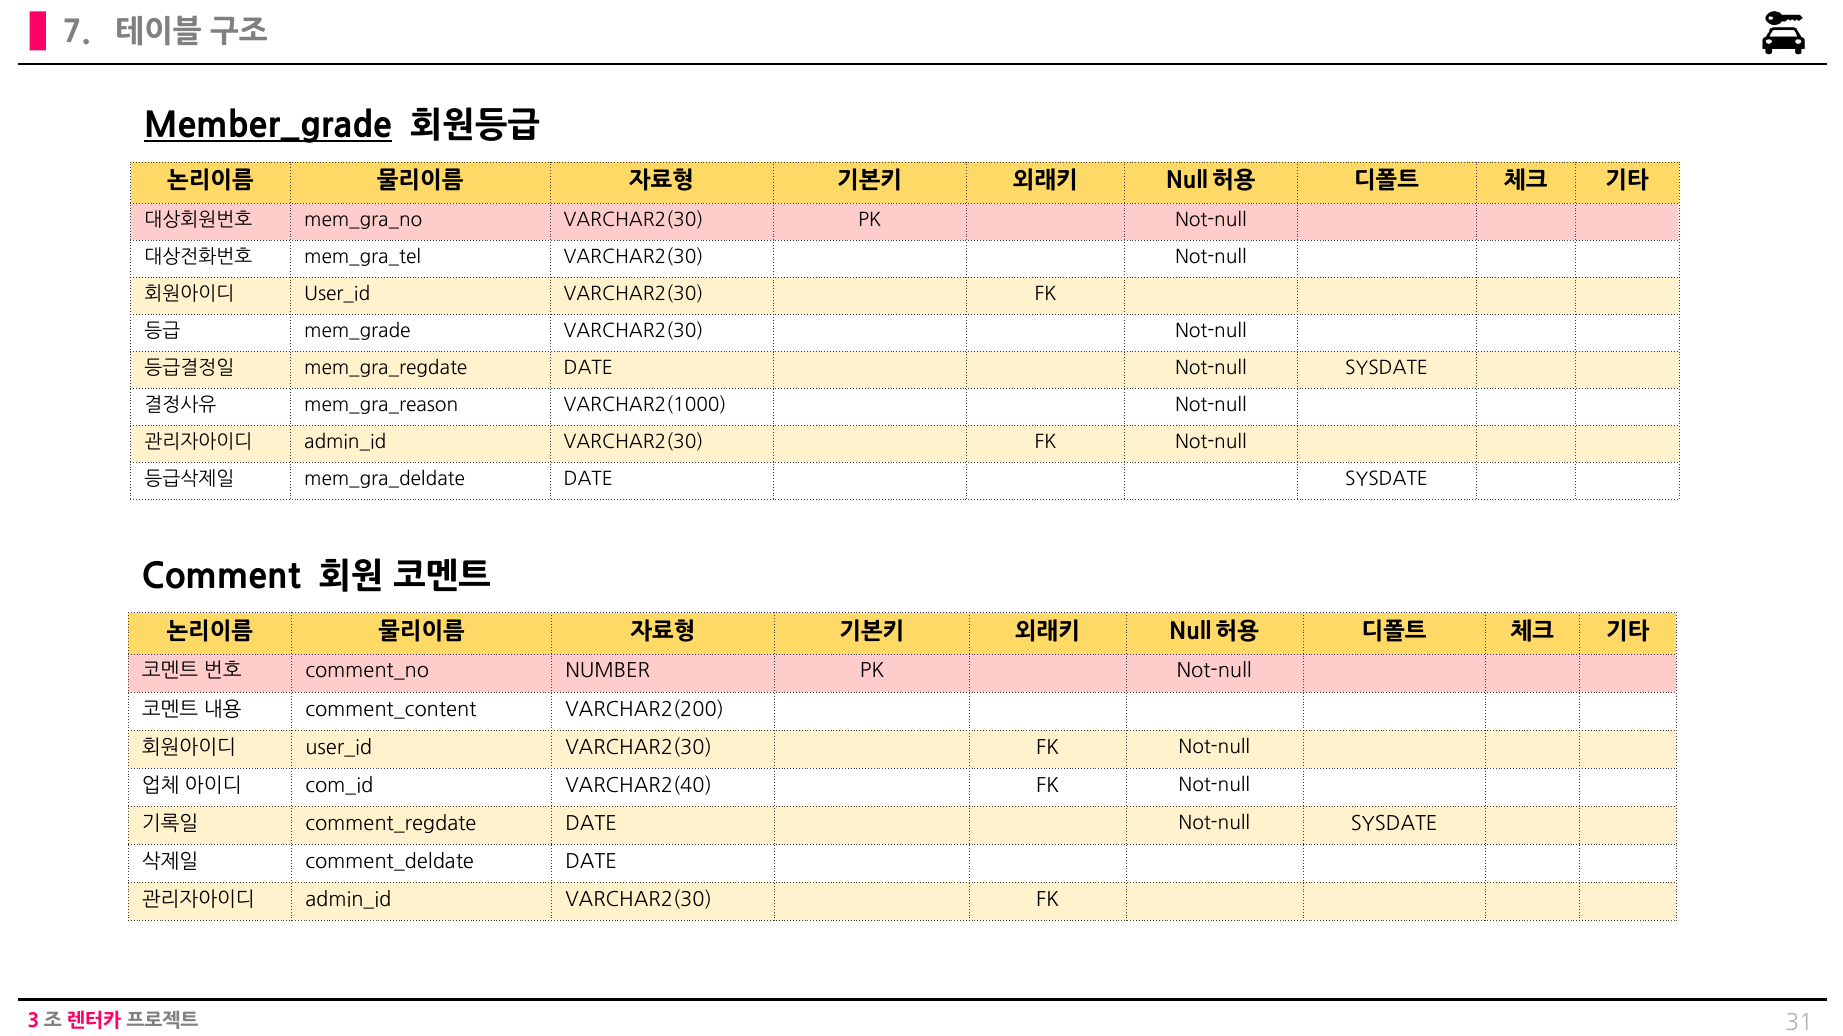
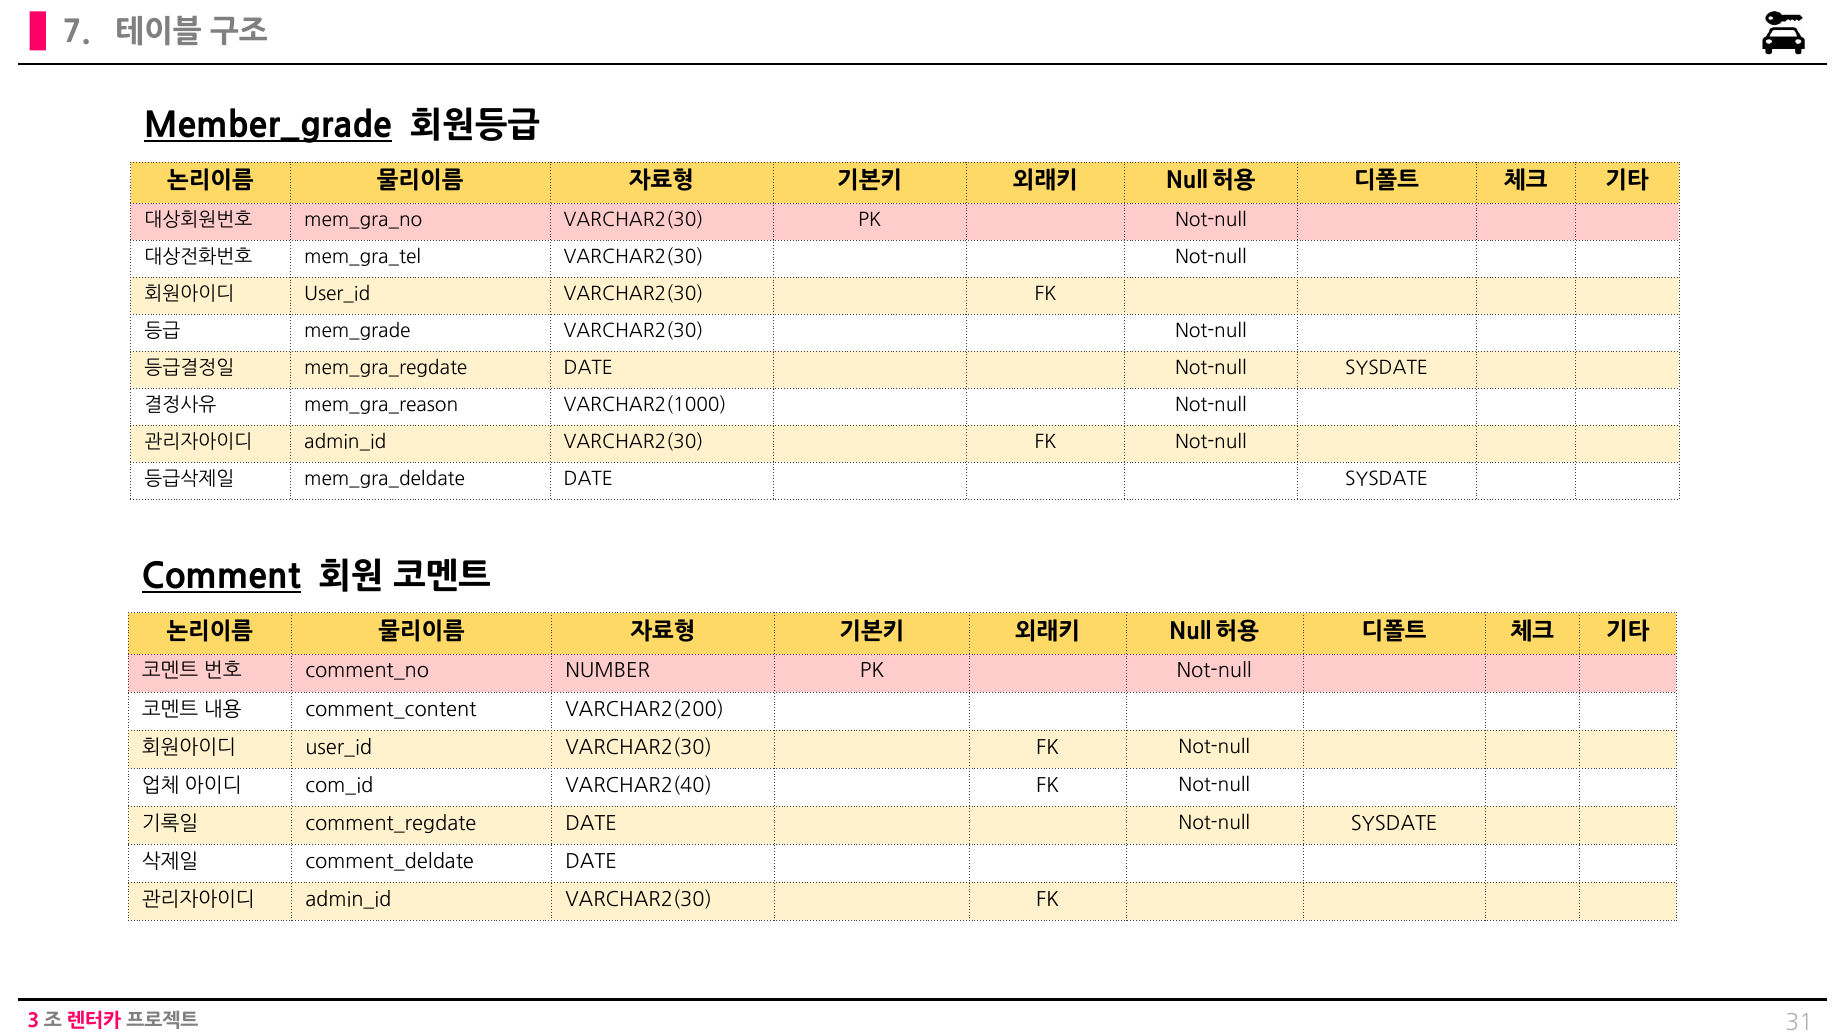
Comment underline: none -> present
